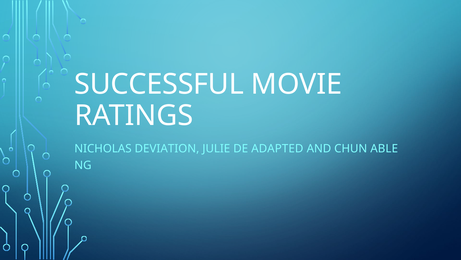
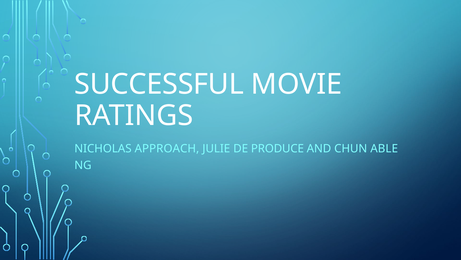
DEVIATION: DEVIATION -> APPROACH
ADAPTED: ADAPTED -> PRODUCE
